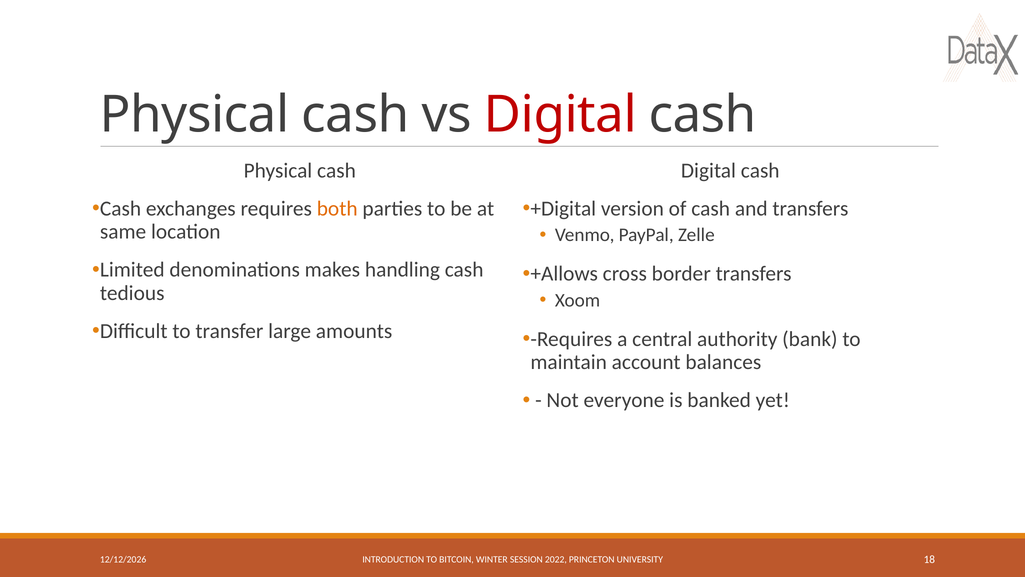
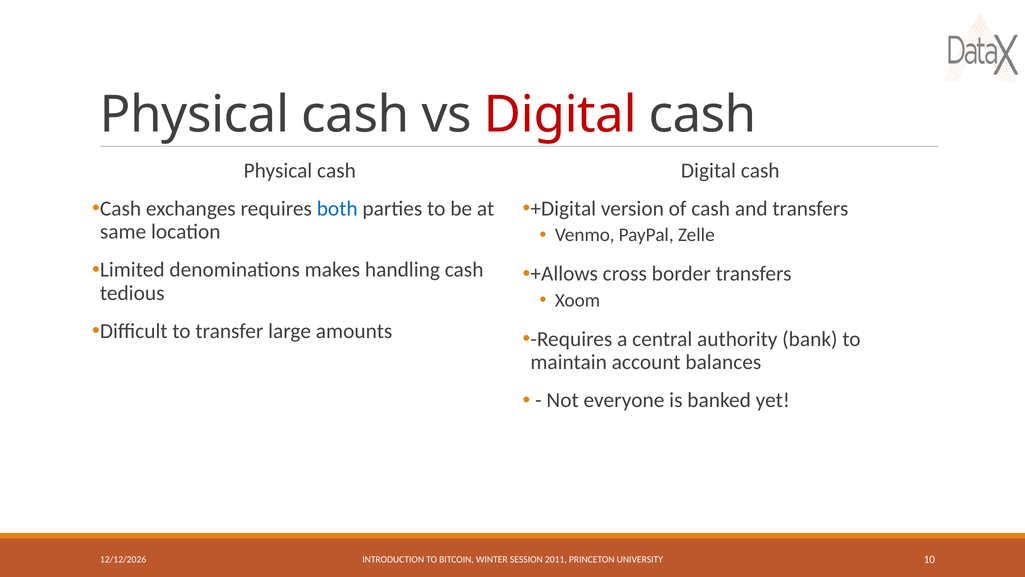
both colour: orange -> blue
2022: 2022 -> 2011
18: 18 -> 10
